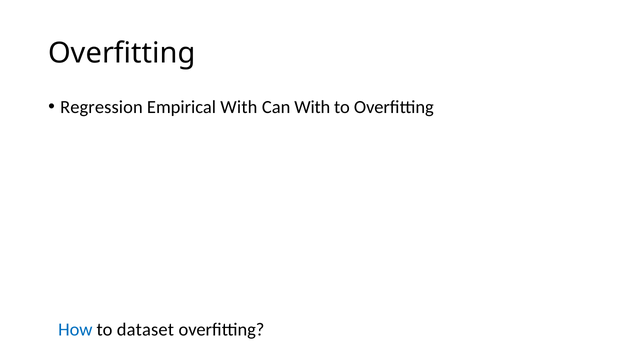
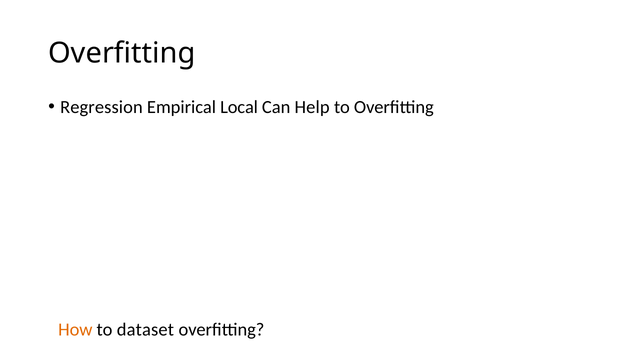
Empirical With: With -> Local
Can With: With -> Help
How colour: blue -> orange
